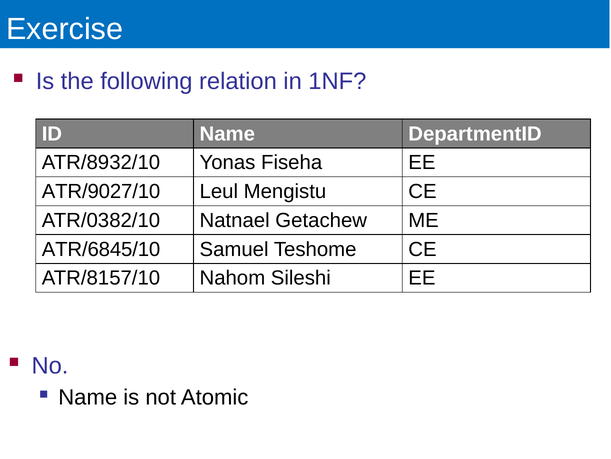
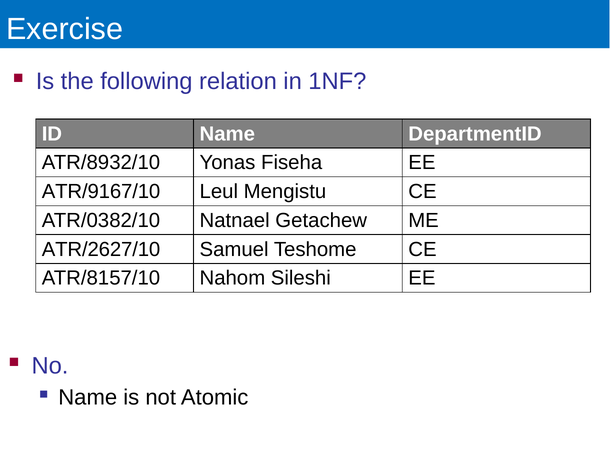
ATR/9027/10: ATR/9027/10 -> ATR/9167/10
ATR/6845/10: ATR/6845/10 -> ATR/2627/10
